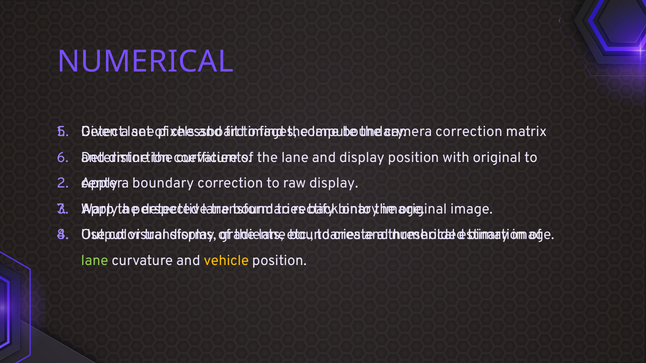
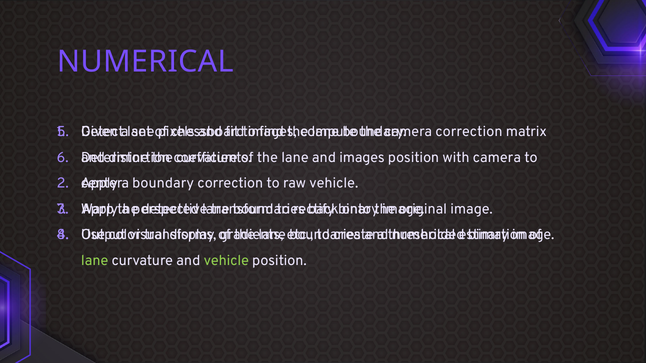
and display: display -> images
with original: original -> camera
raw display: display -> vehicle
vehicle at (226, 261) colour: yellow -> light green
